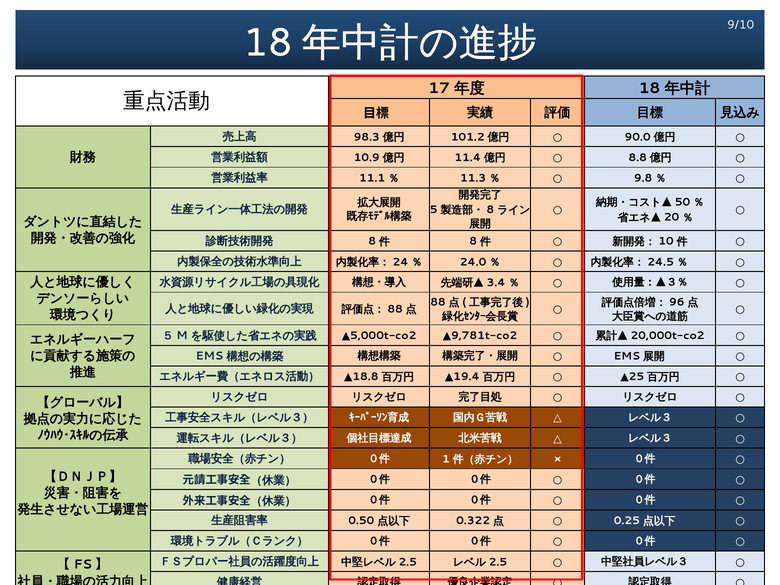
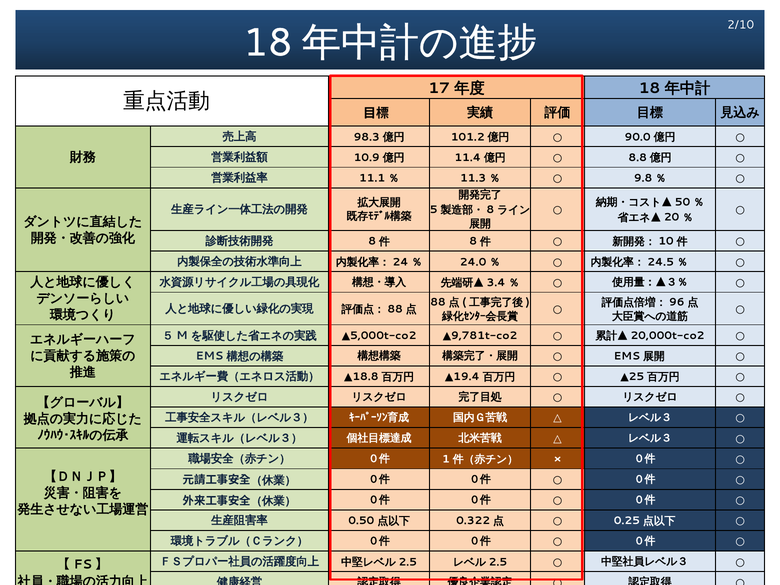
9/10: 9/10 -> 2/10
